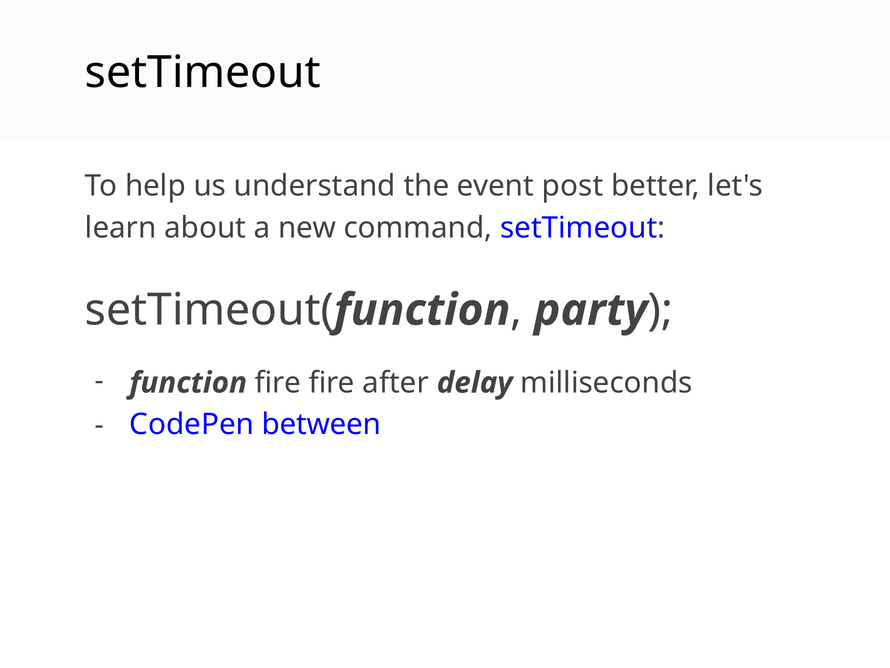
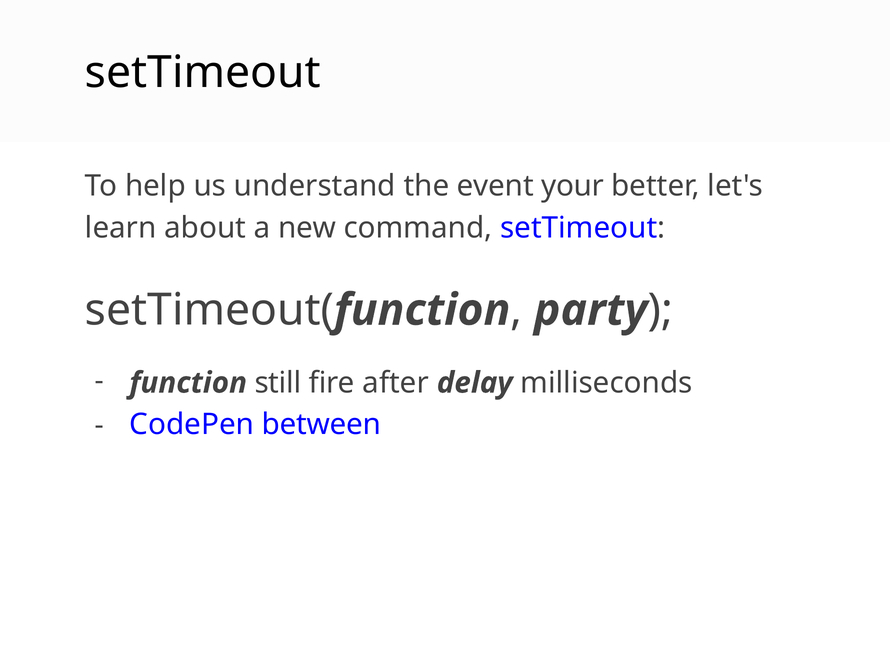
post: post -> your
function fire: fire -> still
